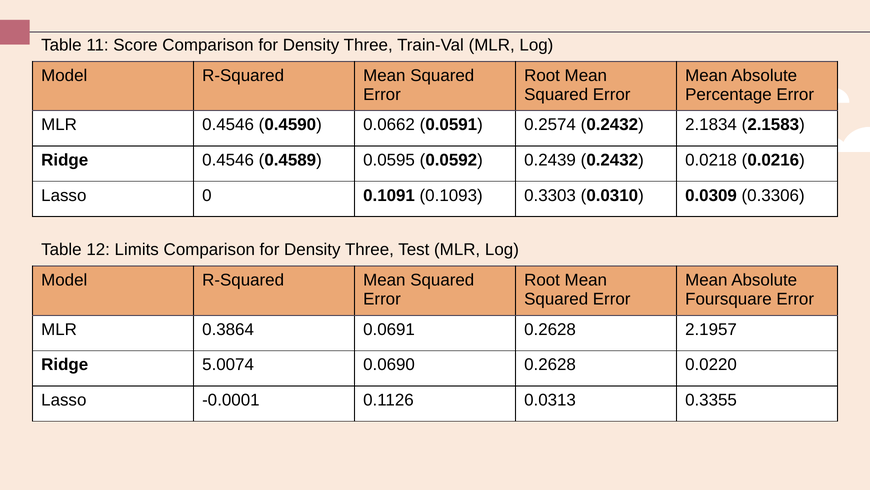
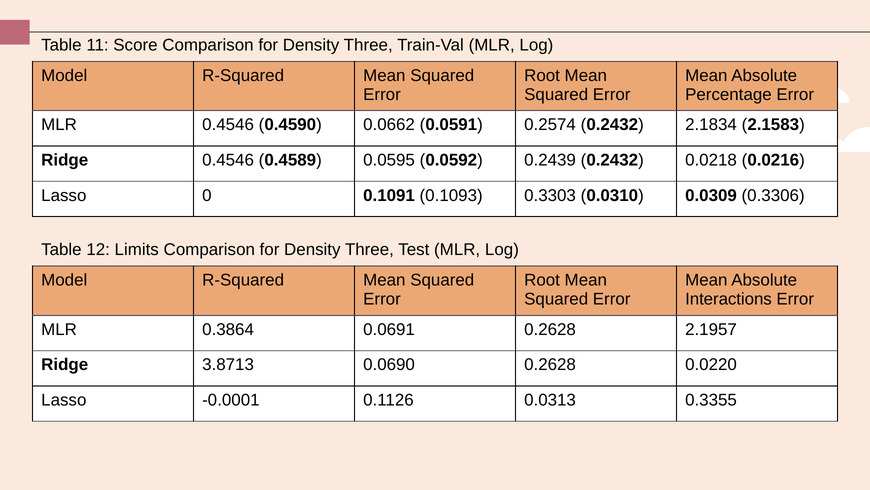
Foursquare: Foursquare -> Interactions
5.0074: 5.0074 -> 3.8713
